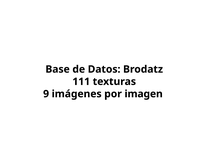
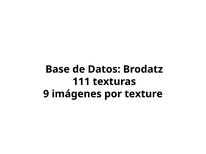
imagen: imagen -> texture
